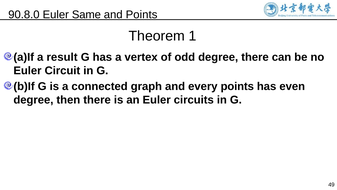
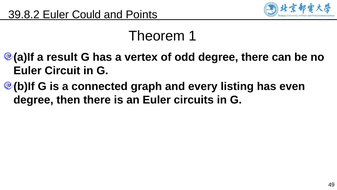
90.8.0: 90.8.0 -> 39.8.2
Same: Same -> Could
every points: points -> listing
